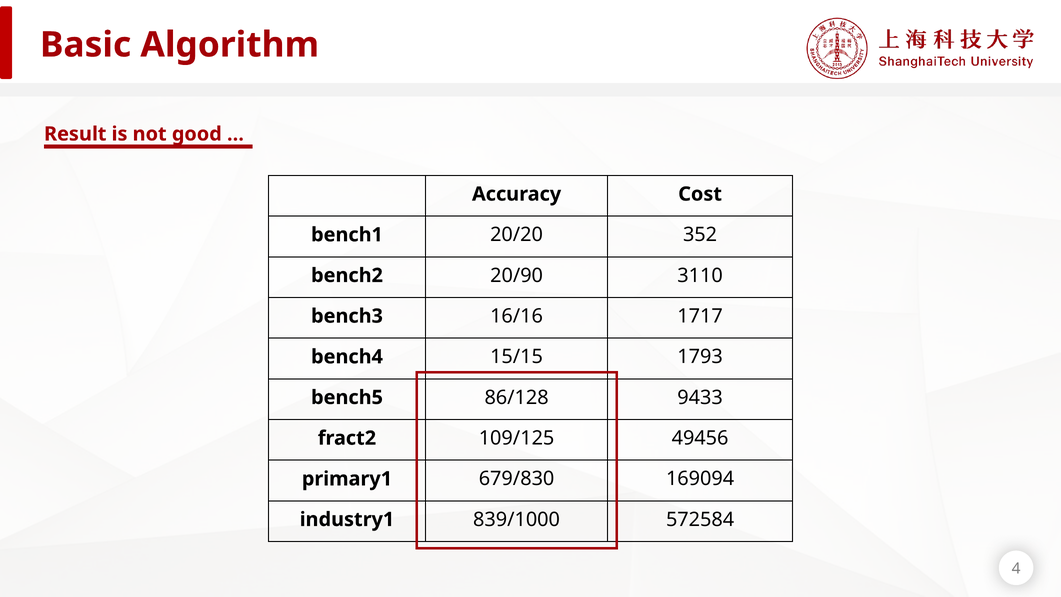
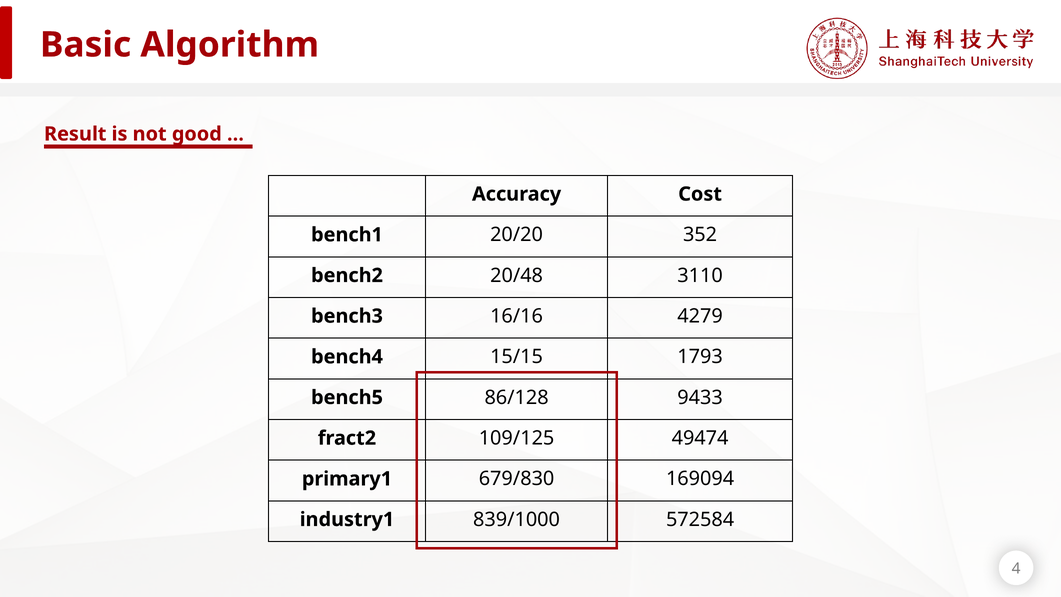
20/90: 20/90 -> 20/48
1717: 1717 -> 4279
49456: 49456 -> 49474
